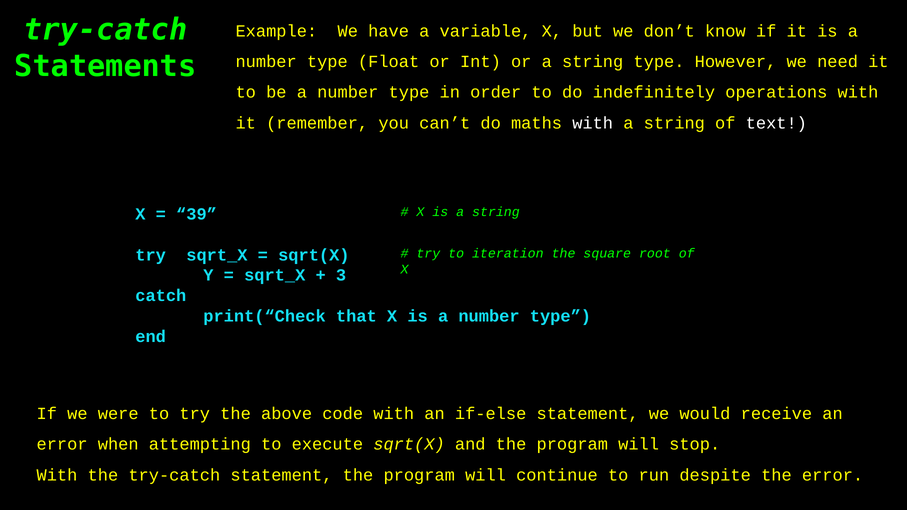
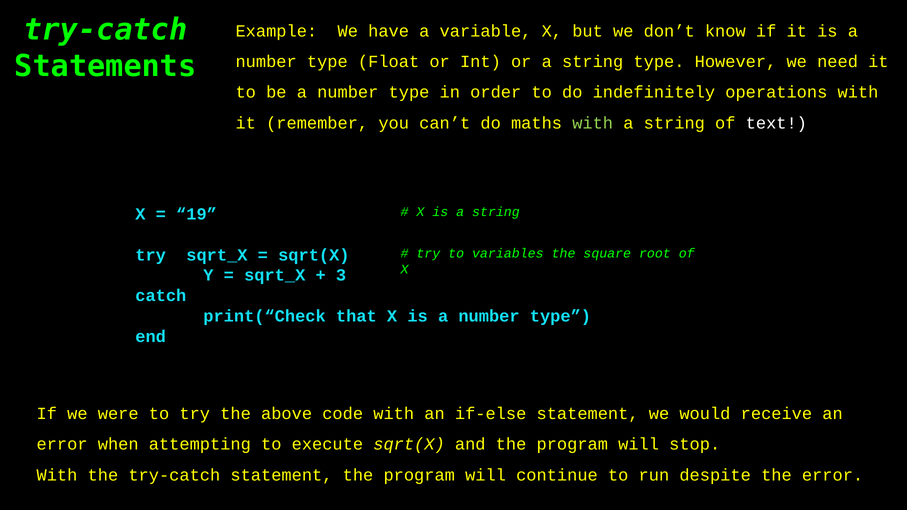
with at (593, 123) colour: white -> light green
39: 39 -> 19
iteration: iteration -> variables
